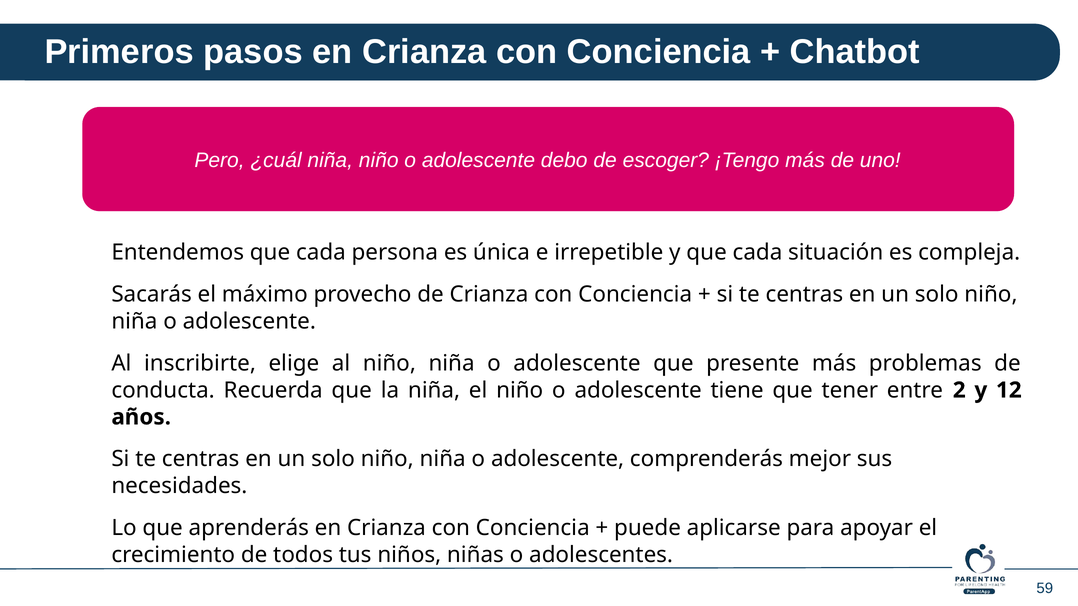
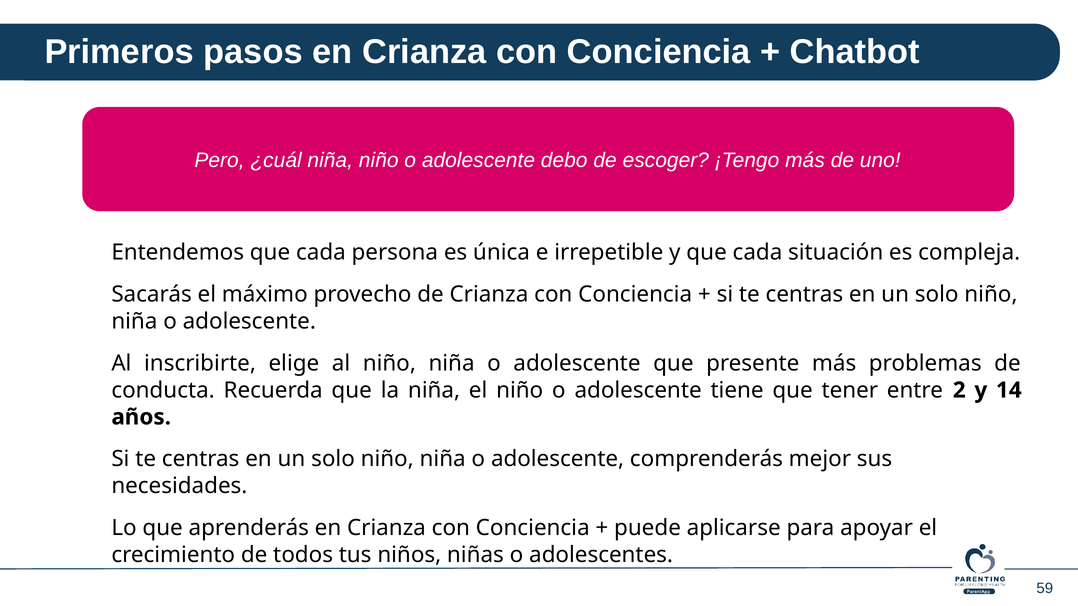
12: 12 -> 14
